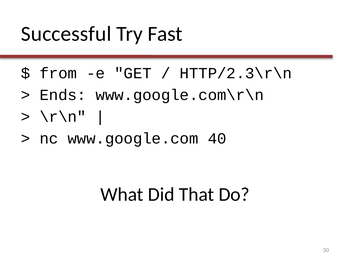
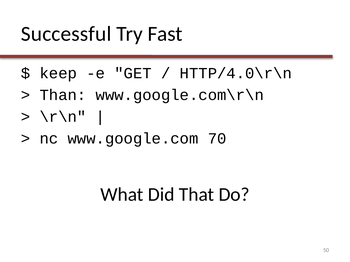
from: from -> keep
HTTP/2.3\r\n: HTTP/2.3\r\n -> HTTP/4.0\r\n
Ends: Ends -> Than
40: 40 -> 70
